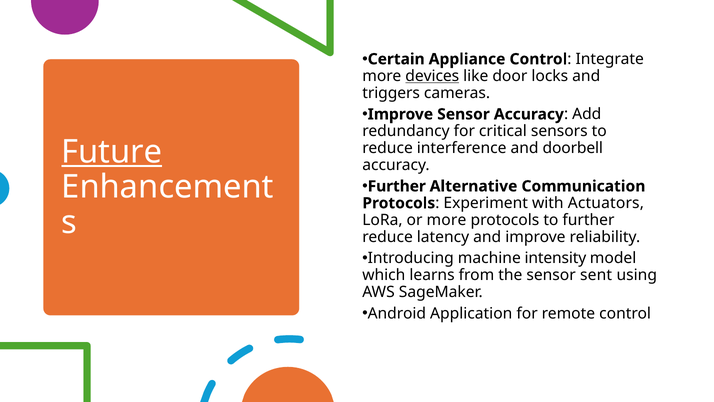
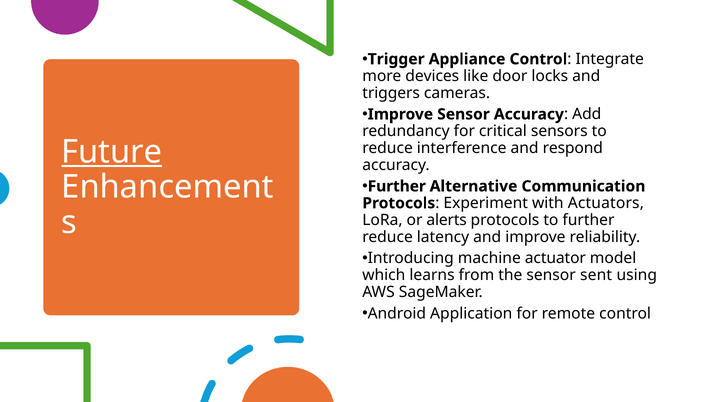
Certain: Certain -> Trigger
devices underline: present -> none
doorbell: doorbell -> respond
or more: more -> alerts
intensity: intensity -> actuator
